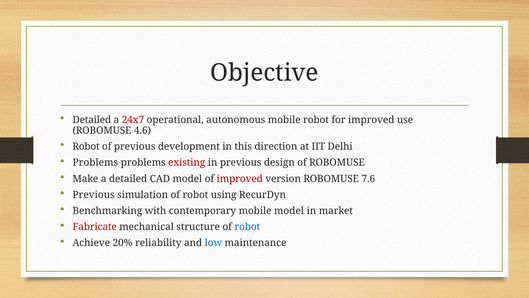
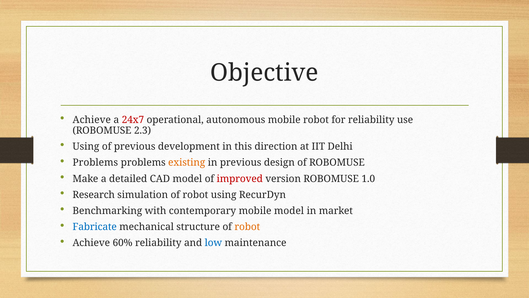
Detailed at (92, 120): Detailed -> Achieve
for improved: improved -> reliability
4.6: 4.6 -> 2.3
Robot at (86, 146): Robot -> Using
existing colour: red -> orange
7.6: 7.6 -> 1.0
Previous at (94, 195): Previous -> Research
Fabricate colour: red -> blue
robot at (247, 227) colour: blue -> orange
20%: 20% -> 60%
